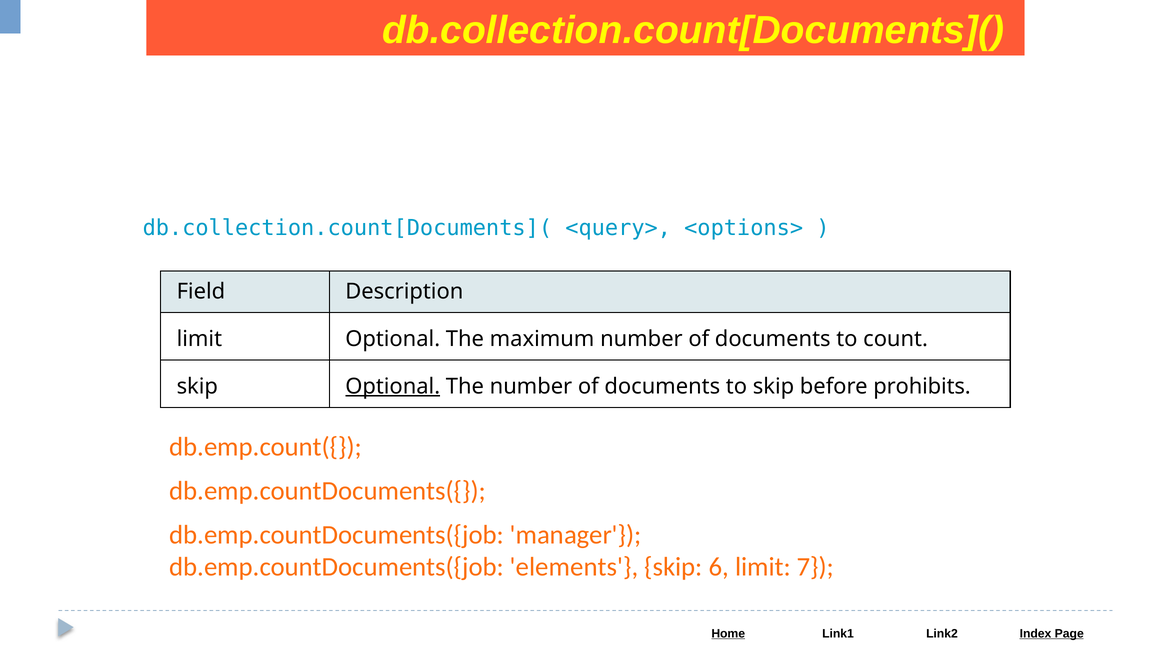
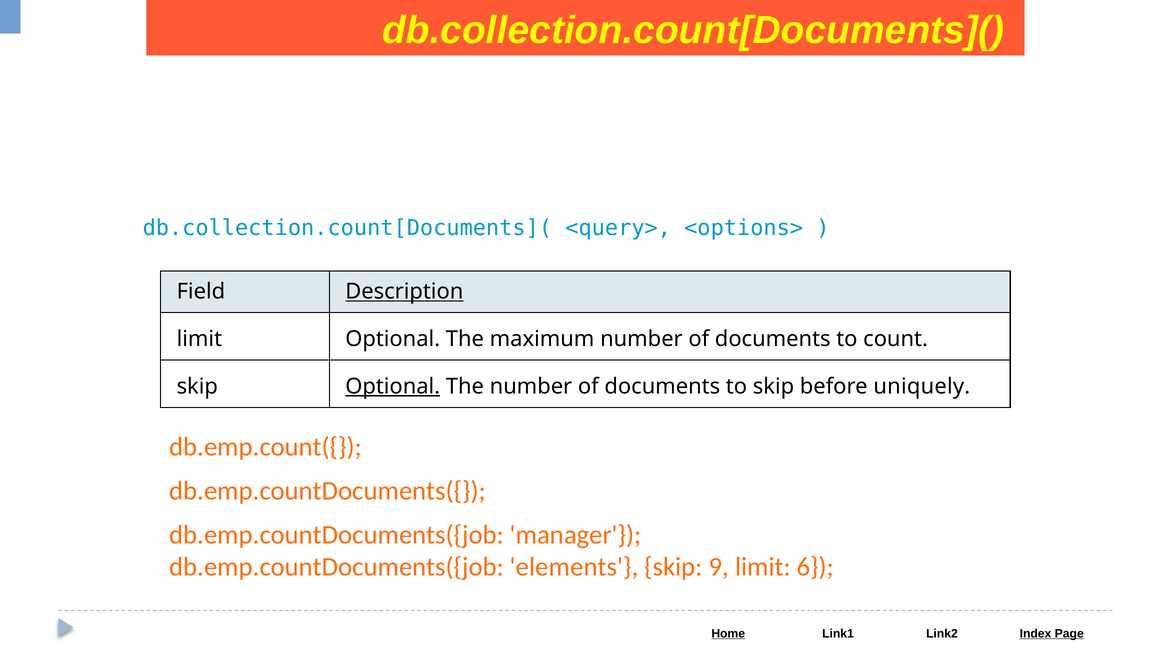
Description underline: none -> present
prohibits: prohibits -> uniquely
6: 6 -> 9
7: 7 -> 6
